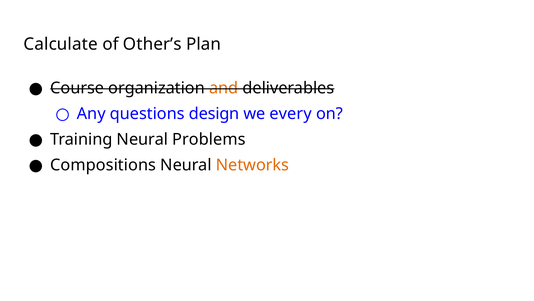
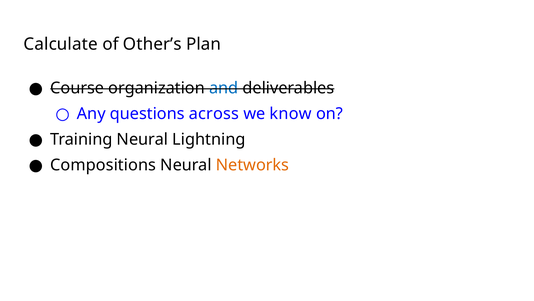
and colour: orange -> blue
design: design -> across
every: every -> know
Problems: Problems -> Lightning
